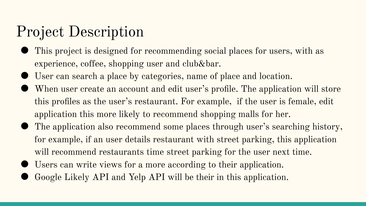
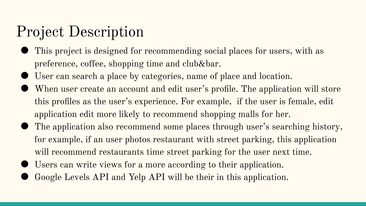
experience: experience -> preference
shopping user: user -> time
user’s restaurant: restaurant -> experience
application this: this -> edit
details: details -> photos
Google Likely: Likely -> Levels
